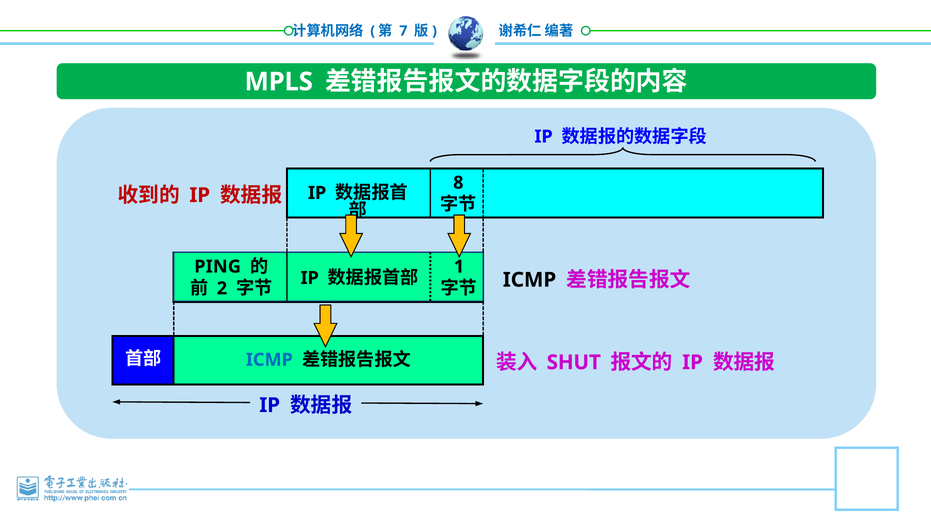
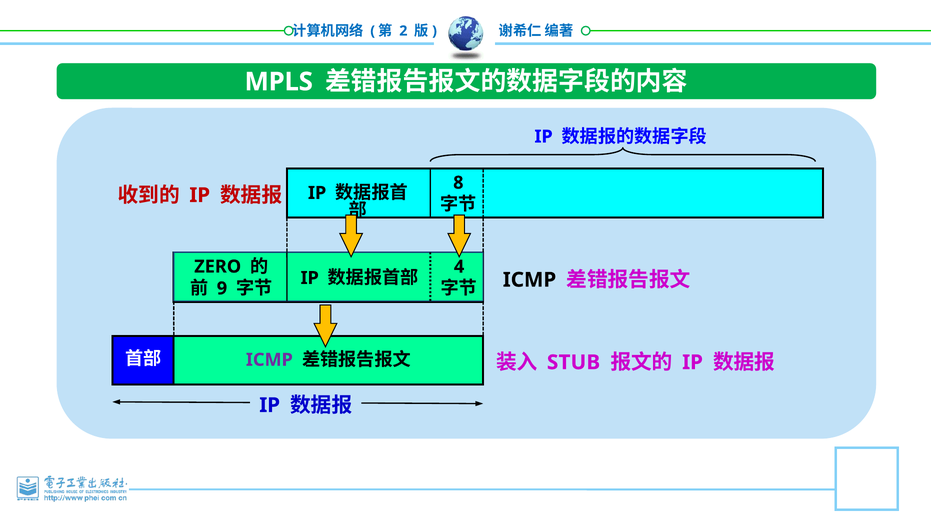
7: 7 -> 2
PING: PING -> ZERO
1: 1 -> 4
2: 2 -> 9
SHUT: SHUT -> STUB
ICMP at (269, 360) colour: blue -> purple
